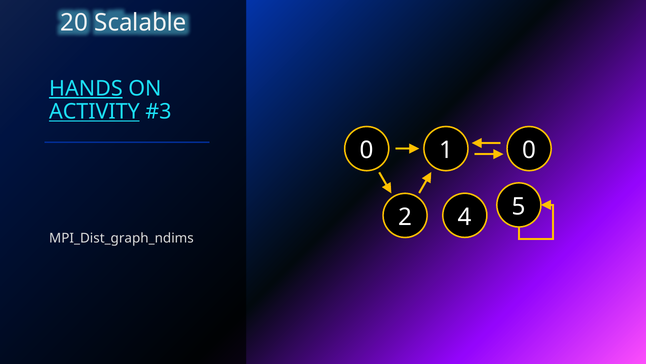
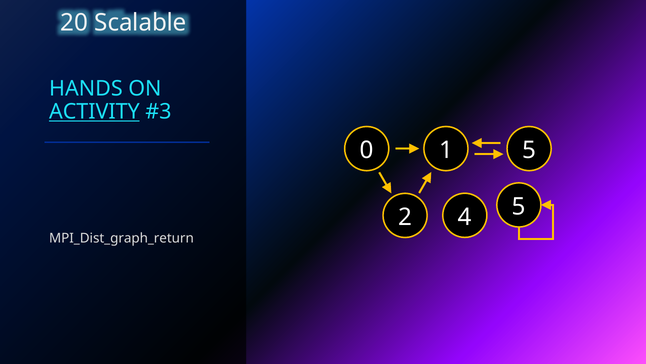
HANDS underline: present -> none
1 0: 0 -> 5
MPI_Dist_graph_ndims: MPI_Dist_graph_ndims -> MPI_Dist_graph_return
